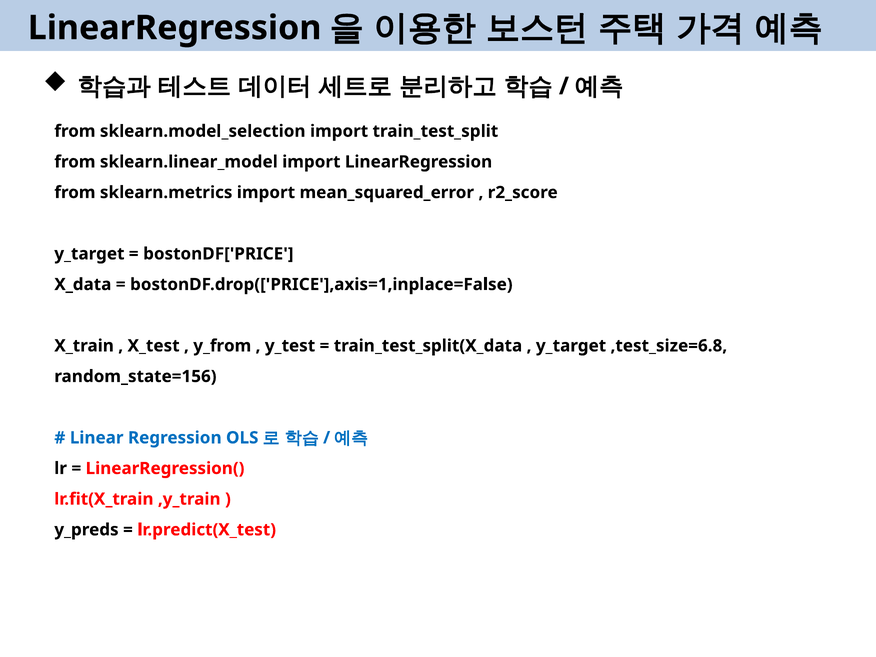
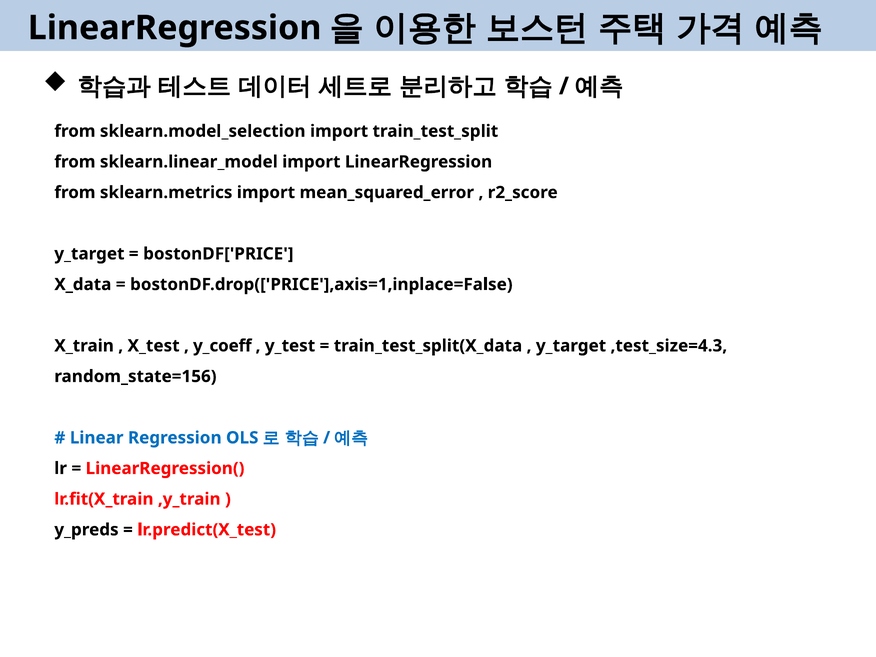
y_from: y_from -> y_coeff
,test_size=6.8: ,test_size=6.8 -> ,test_size=4.3
